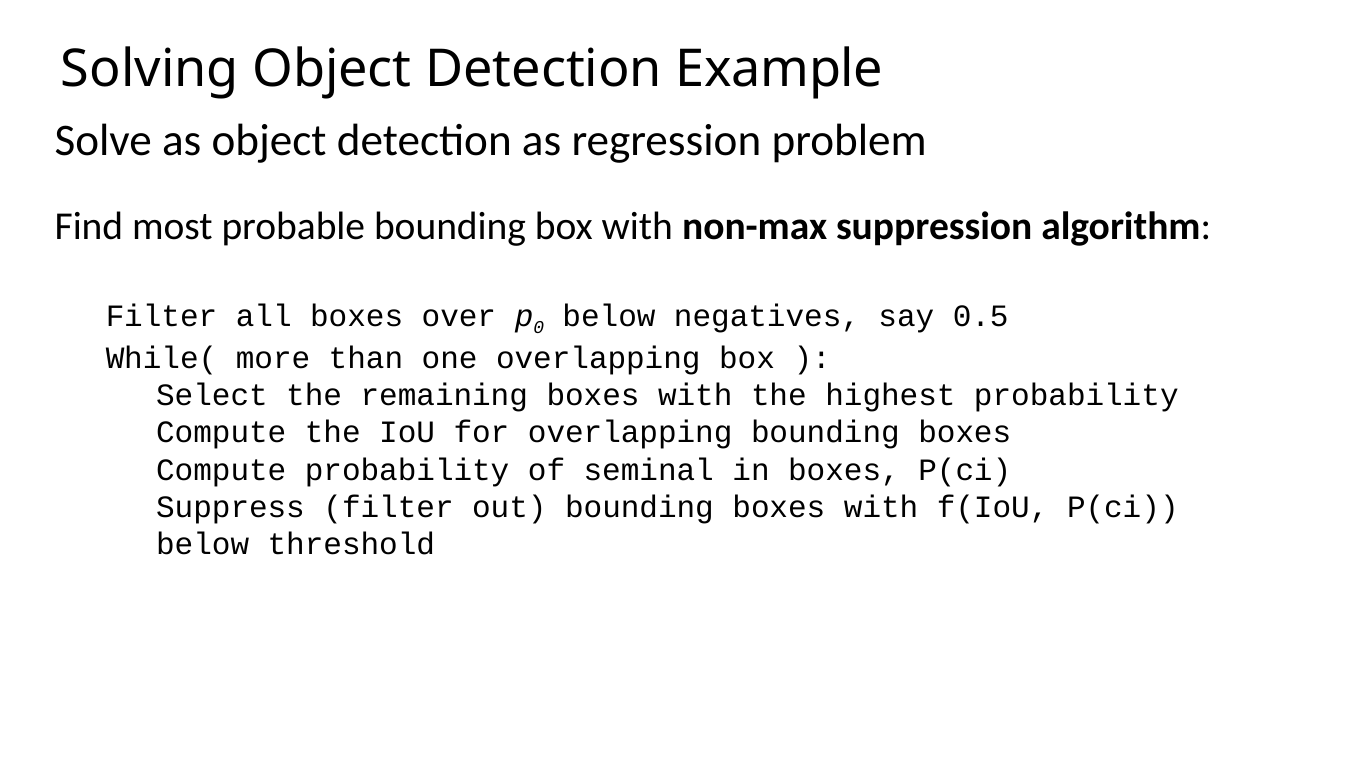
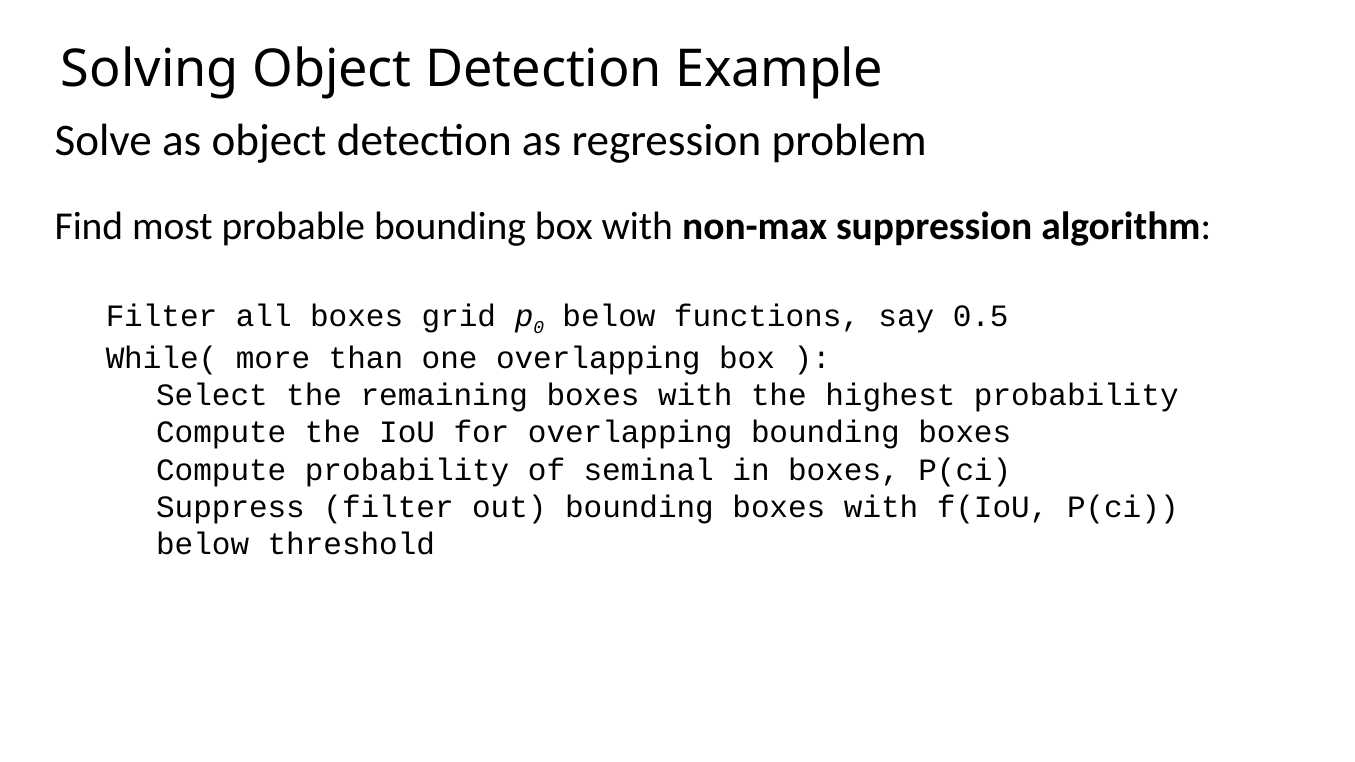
over: over -> grid
negatives: negatives -> functions
